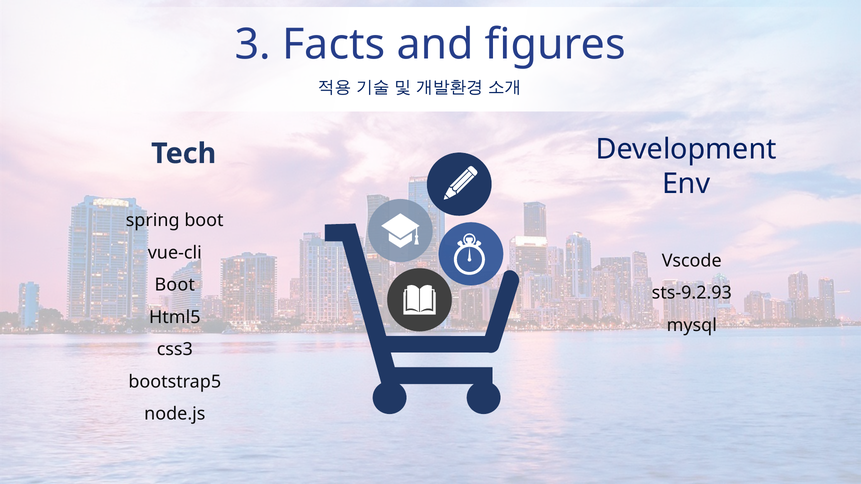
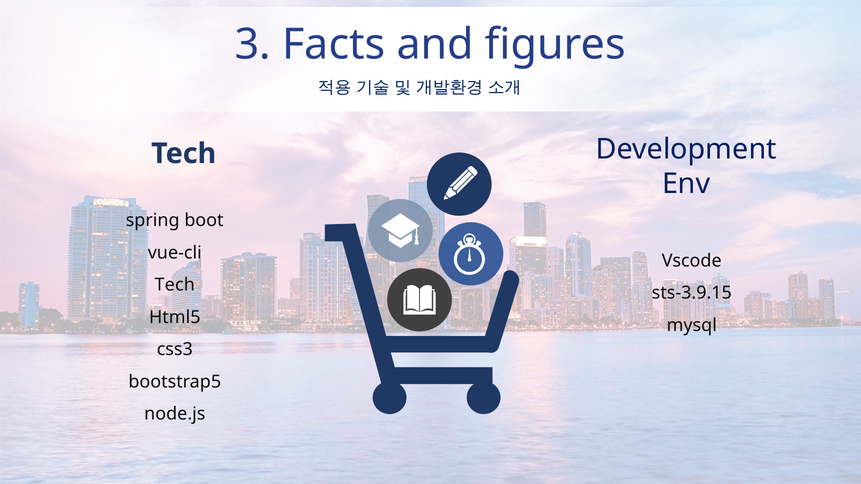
Boot at (175, 285): Boot -> Tech
sts-9.2.93: sts-9.2.93 -> sts-3.9.15
